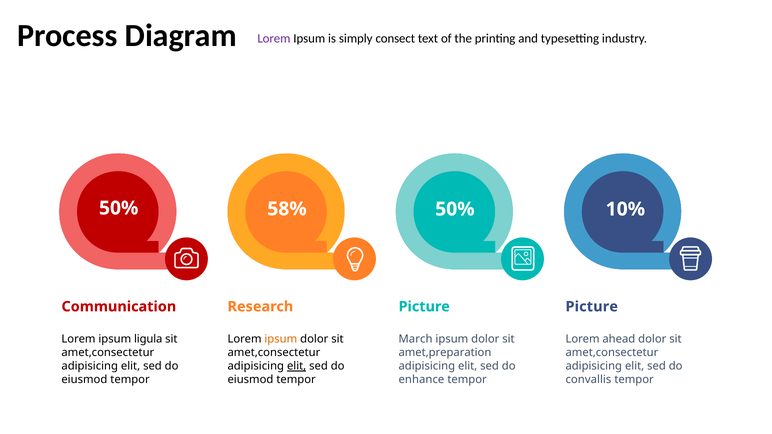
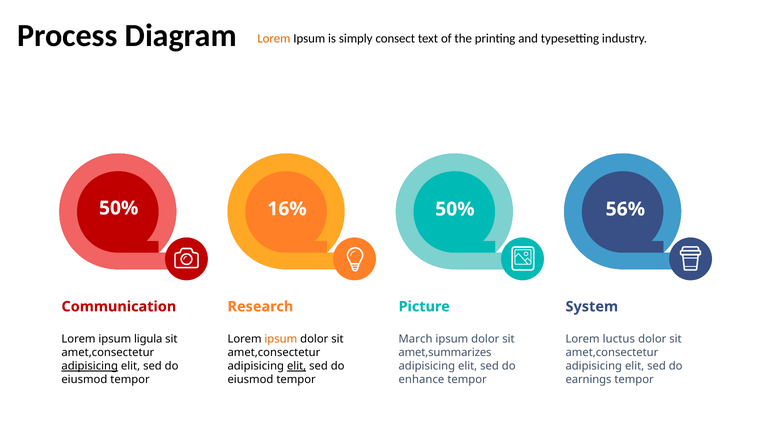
Lorem at (274, 38) colour: purple -> orange
58%: 58% -> 16%
10%: 10% -> 56%
Picture at (592, 307): Picture -> System
ahead: ahead -> luctus
amet,preparation: amet,preparation -> amet,summarizes
adipisicing at (90, 366) underline: none -> present
convallis: convallis -> earnings
